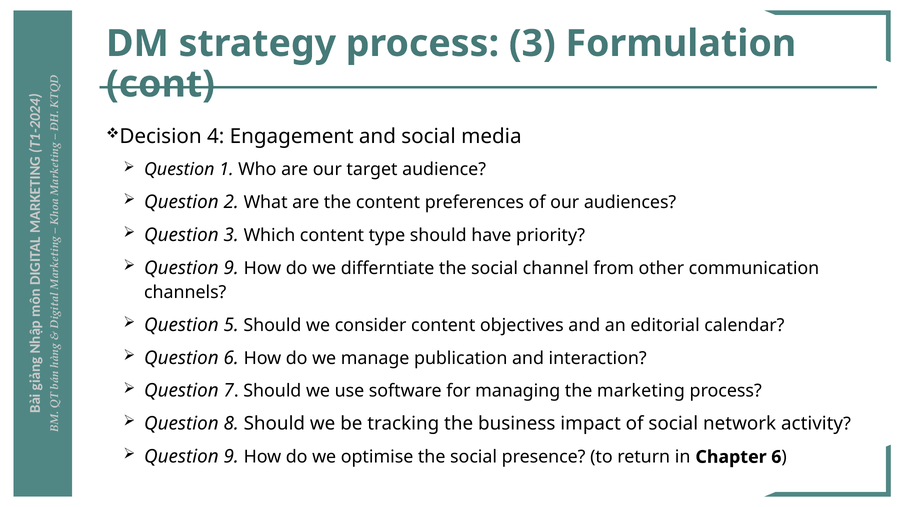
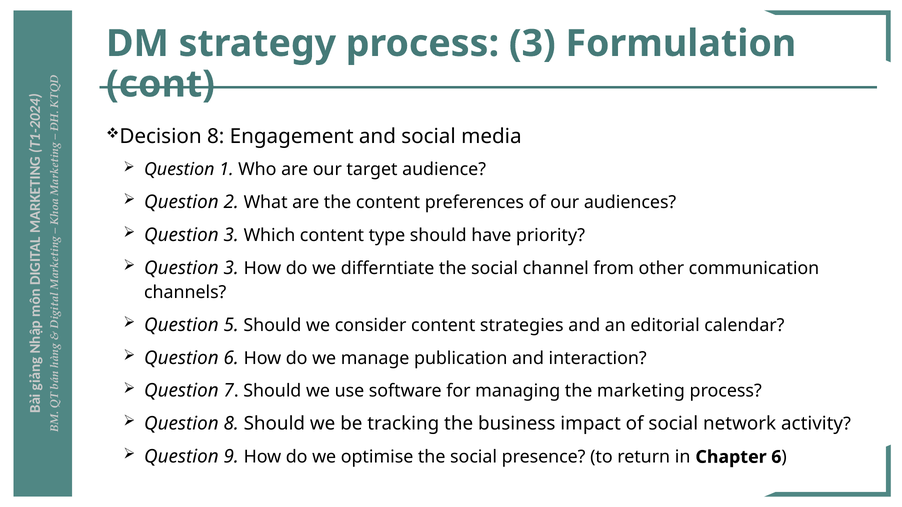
Decision 4: 4 -> 8
9 at (231, 268): 9 -> 3
objectives: objectives -> strategies
